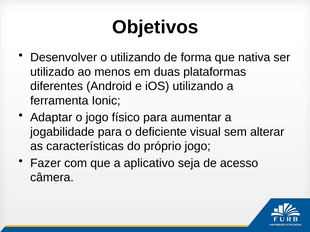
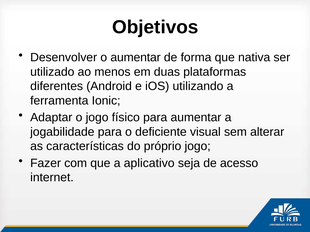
o utilizando: utilizando -> aumentar
câmera: câmera -> internet
